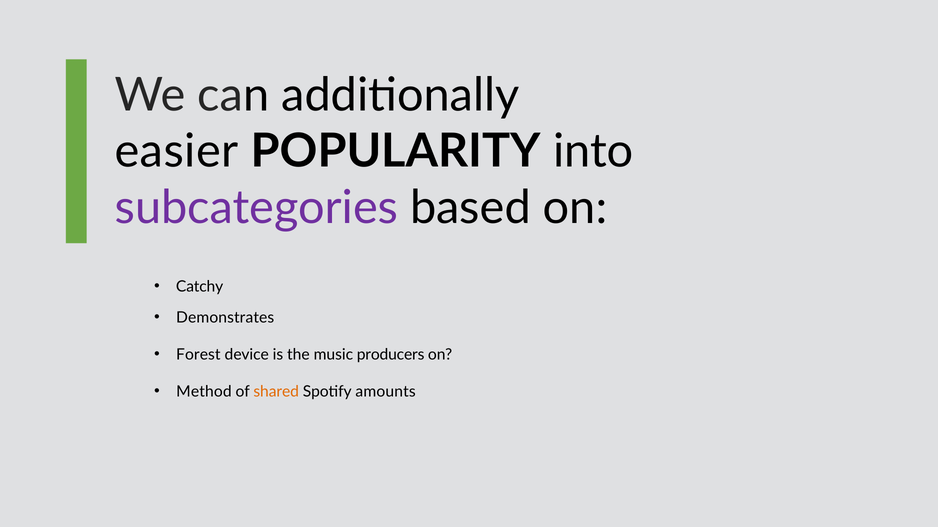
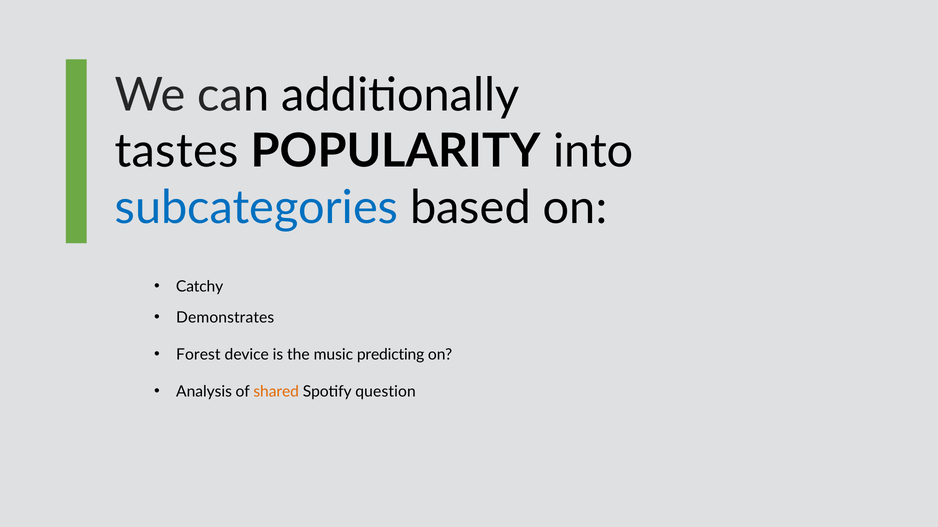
easier: easier -> tastes
subcategories colour: purple -> blue
producers: producers -> predicting
Method: Method -> Analysis
amounts: amounts -> question
